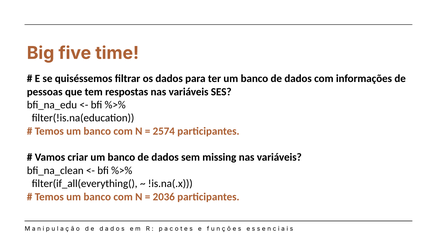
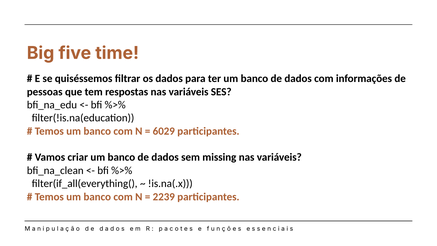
2574: 2574 -> 6029
2036: 2036 -> 2239
